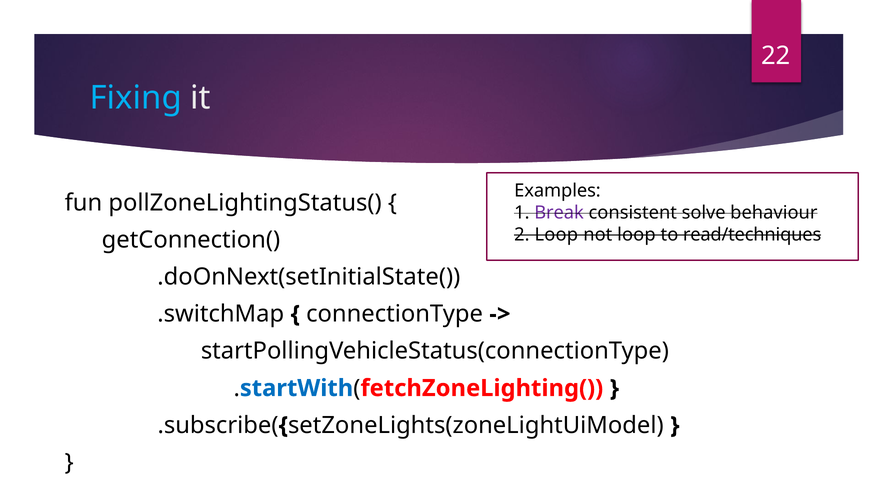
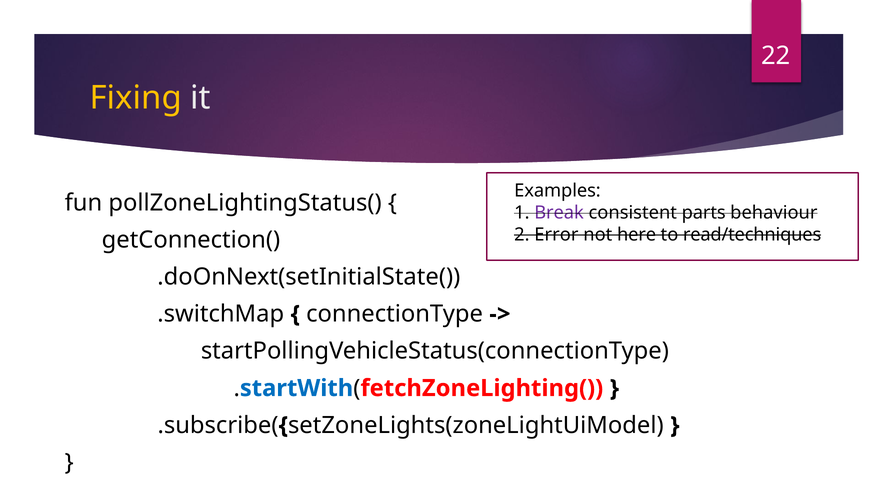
Fixing colour: light blue -> yellow
solve: solve -> parts
2 Loop: Loop -> Error
not loop: loop -> here
